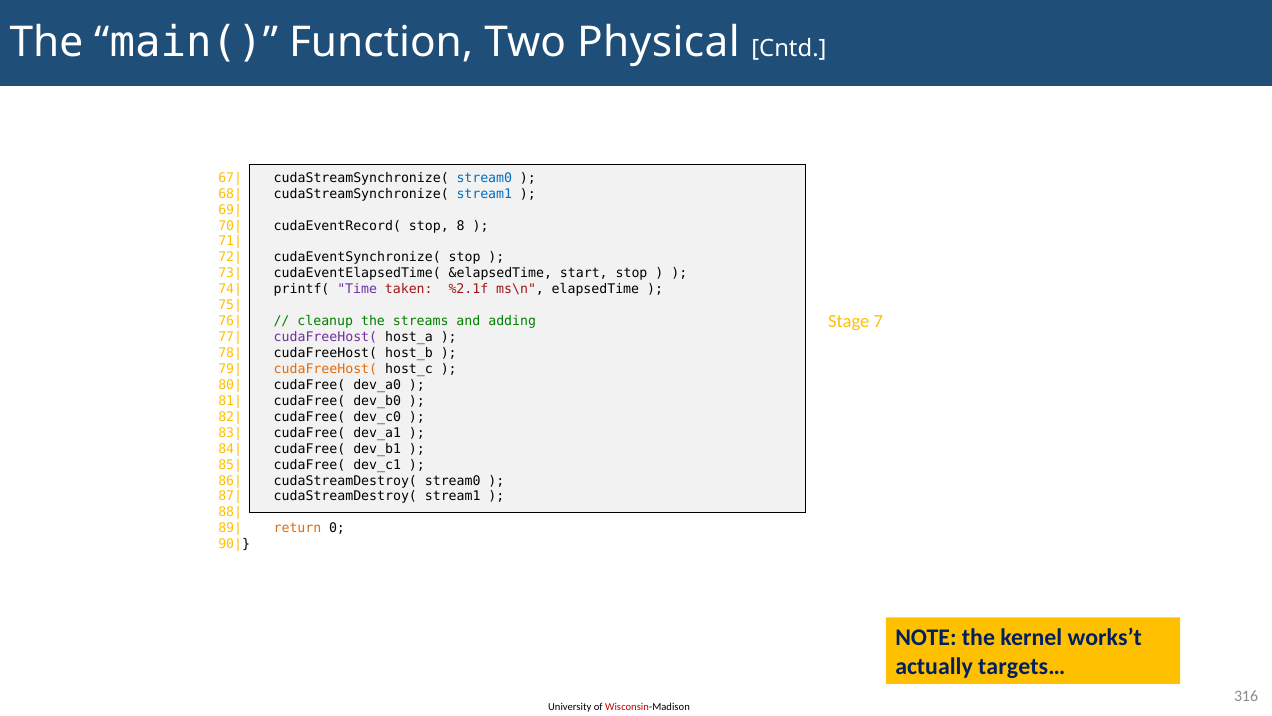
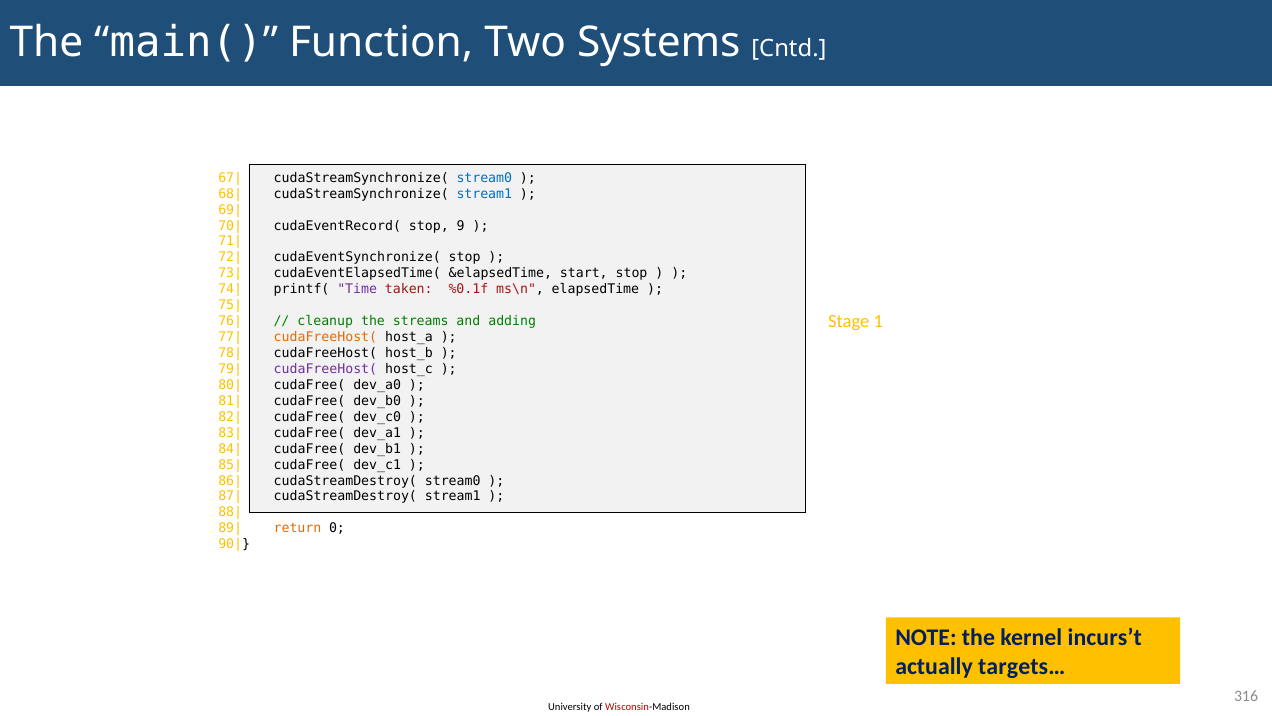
Physical: Physical -> Systems
8: 8 -> 9
%2.1f: %2.1f -> %0.1f
7: 7 -> 1
cudaFreeHost( at (325, 337) colour: purple -> orange
cudaFreeHost( at (325, 369) colour: orange -> purple
works’t: works’t -> incurs’t
